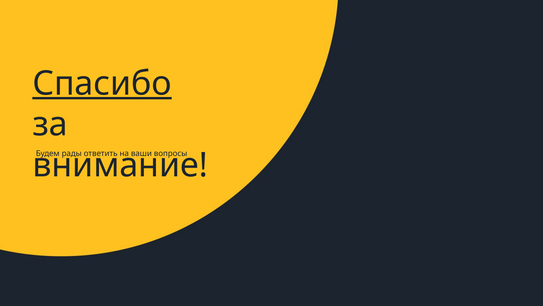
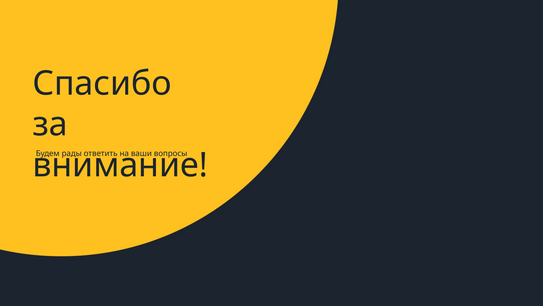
Спасибо underline: present -> none
